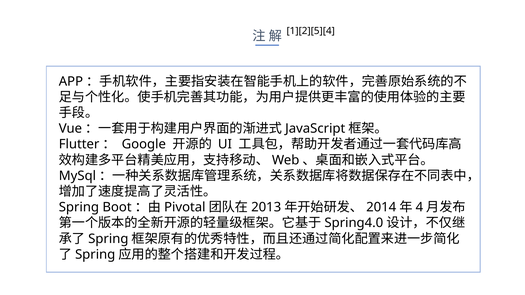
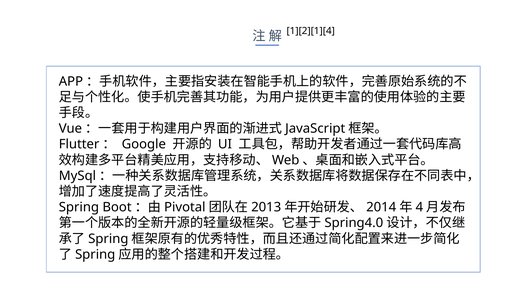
1][2][5][4: 1][2][5][4 -> 1][2][1][4
